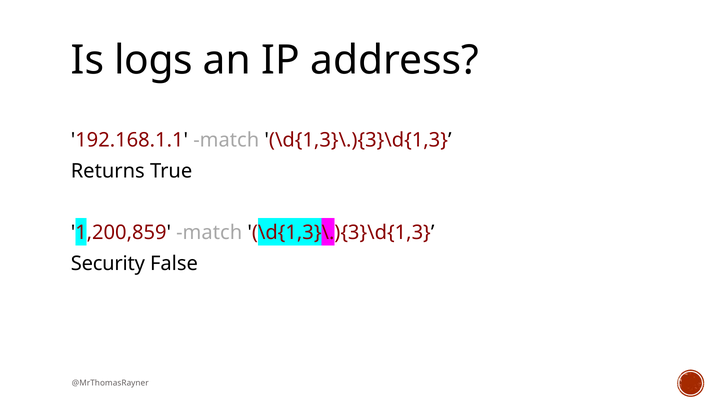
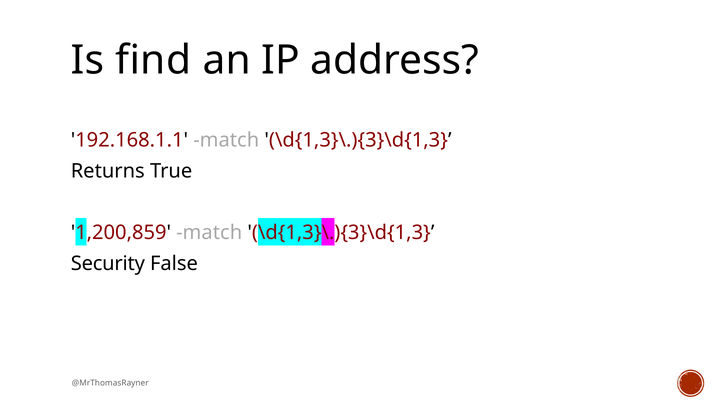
logs: logs -> find
